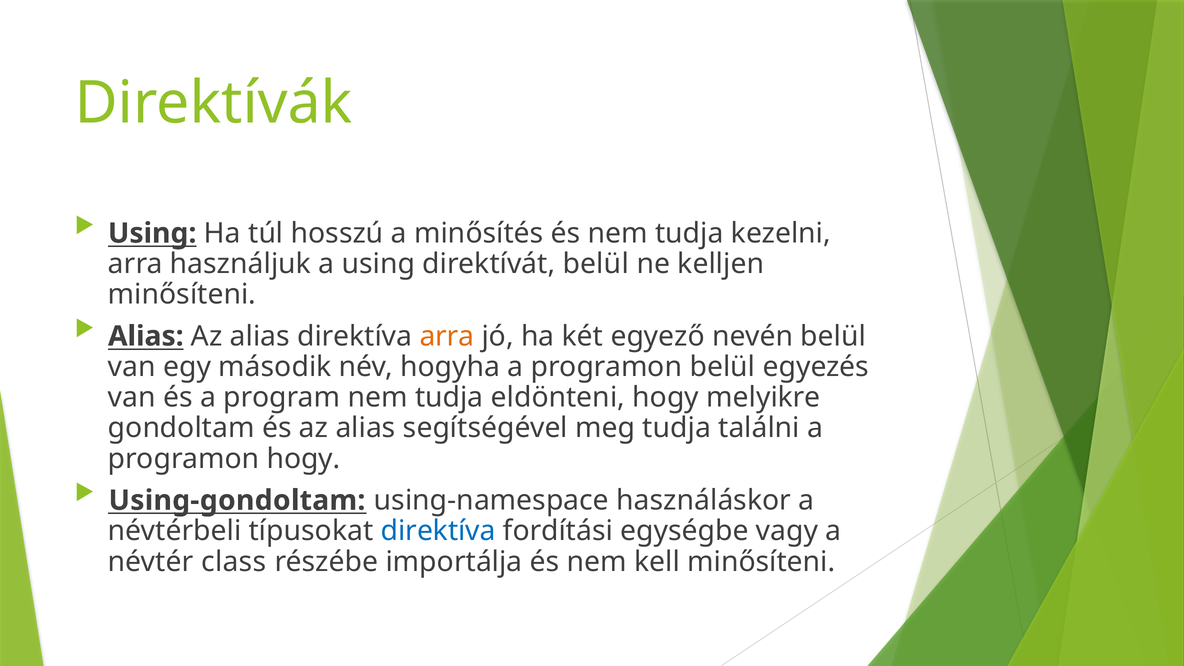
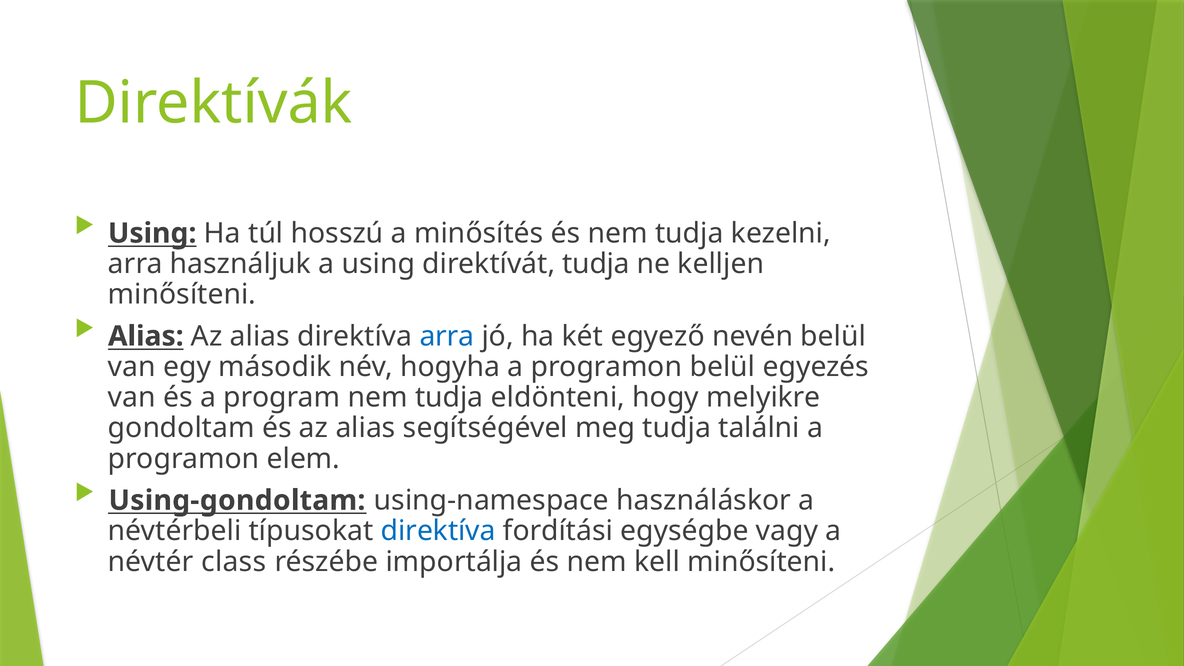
direktívát belül: belül -> tudja
arra at (447, 336) colour: orange -> blue
programon hogy: hogy -> elem
